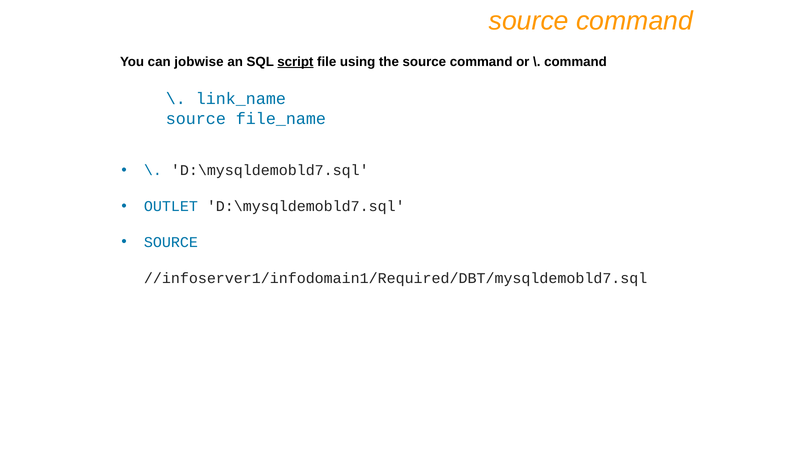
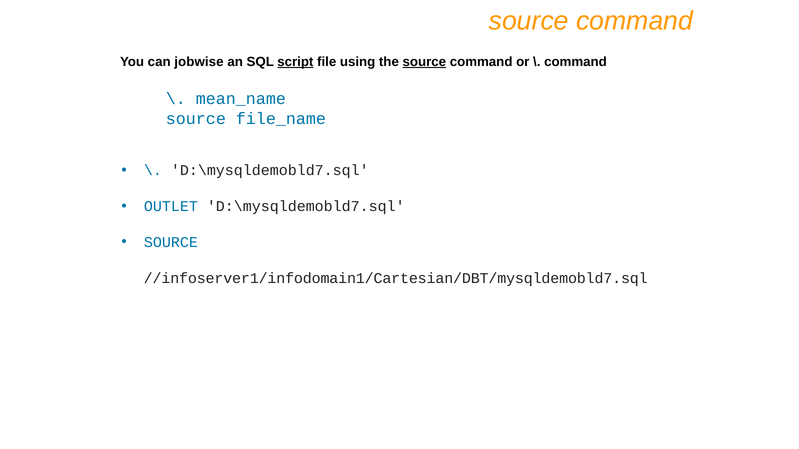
source at (424, 62) underline: none -> present
link_name: link_name -> mean_name
//infoserver1/infodomain1/Required/DBT/mysqldemobld7.sql: //infoserver1/infodomain1/Required/DBT/mysqldemobld7.sql -> //infoserver1/infodomain1/Cartesian/DBT/mysqldemobld7.sql
